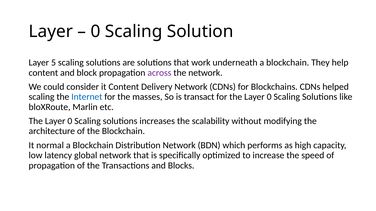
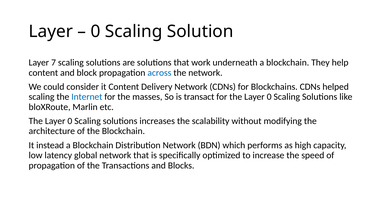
5: 5 -> 7
across colour: purple -> blue
normal: normal -> instead
